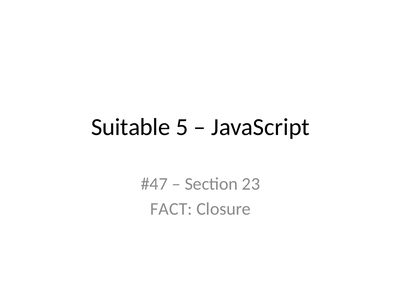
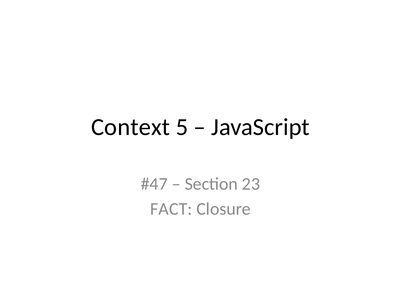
Suitable: Suitable -> Context
